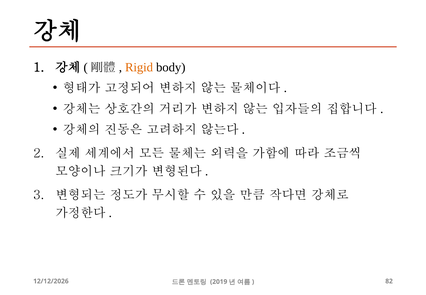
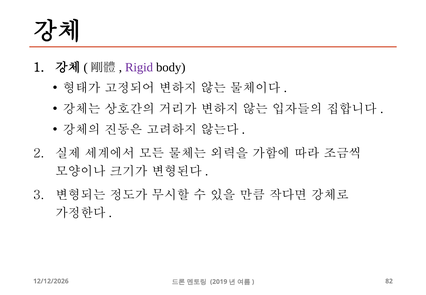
Rigid colour: orange -> purple
